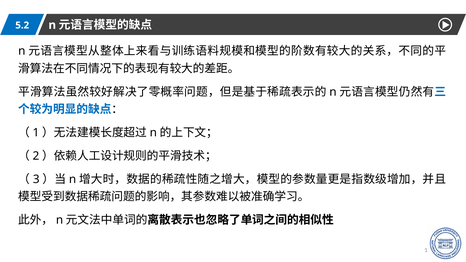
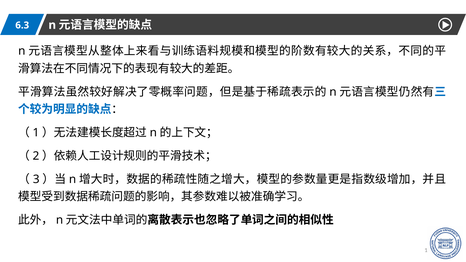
5.2: 5.2 -> 6.3
